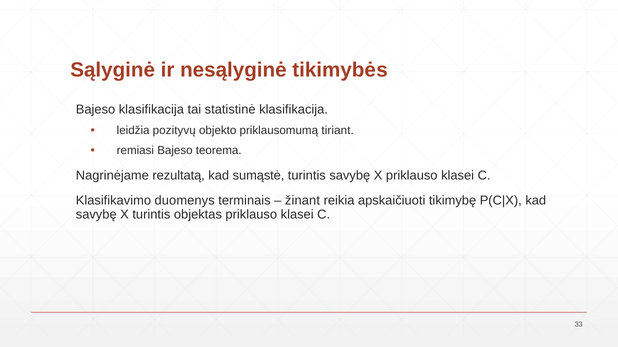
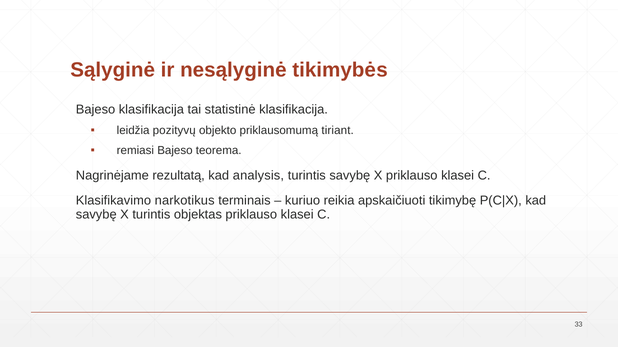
sumąstė: sumąstė -> analysis
duomenys: duomenys -> narkotikus
žinant: žinant -> kuriuo
